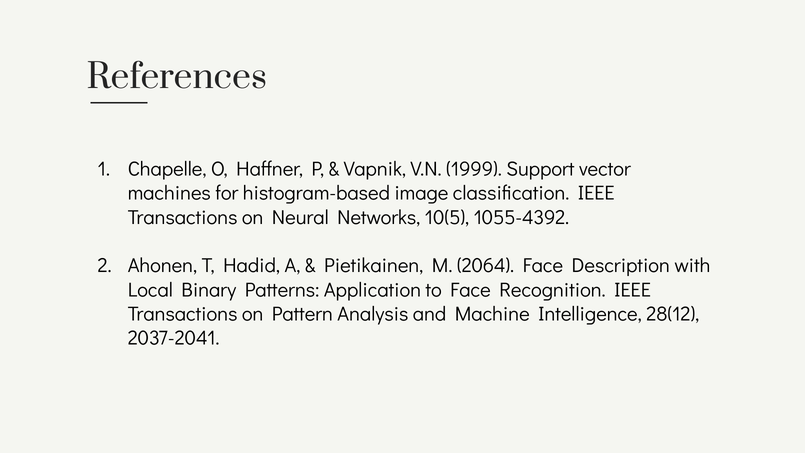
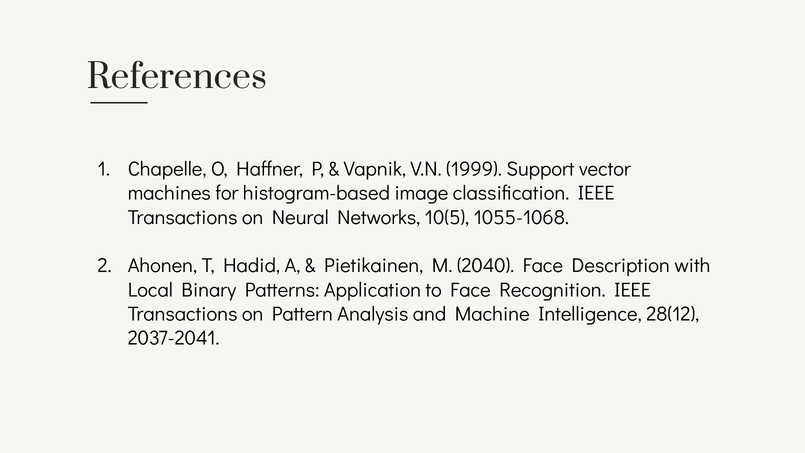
1055-4392: 1055-4392 -> 1055-1068
2064: 2064 -> 2040
